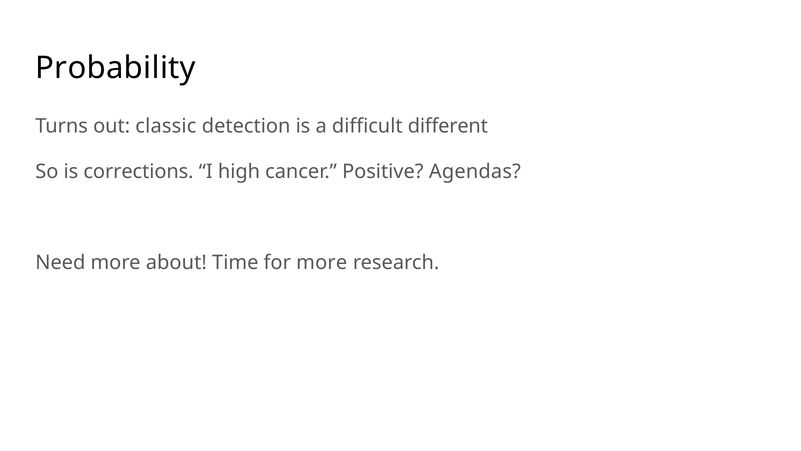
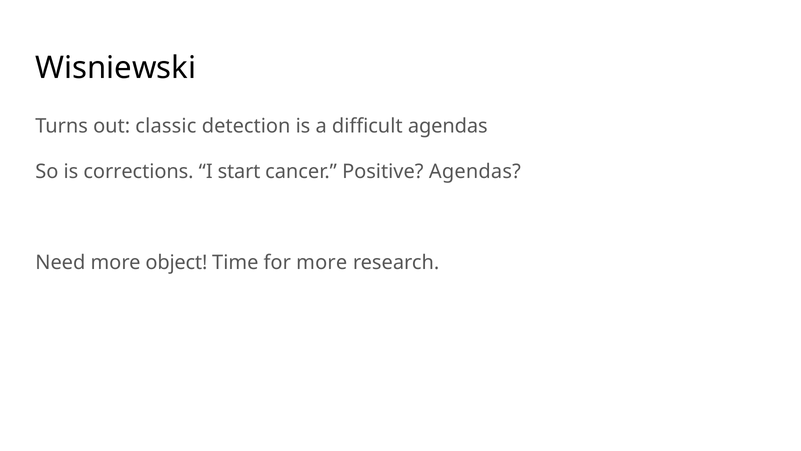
Probability: Probability -> Wisniewski
difficult different: different -> agendas
high: high -> start
about: about -> object
